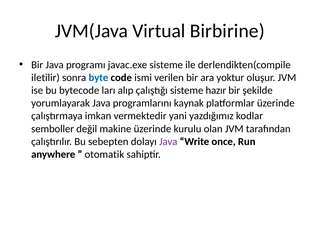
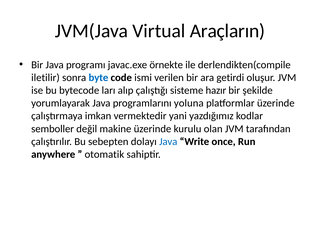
Birbirine: Birbirine -> Araçların
javac.exe sisteme: sisteme -> örnekte
yoktur: yoktur -> getirdi
kaynak: kaynak -> yoluna
Java at (168, 142) colour: purple -> blue
